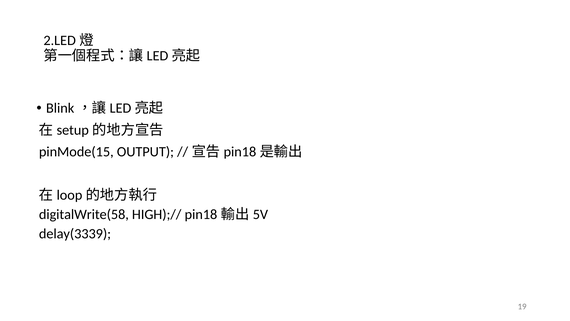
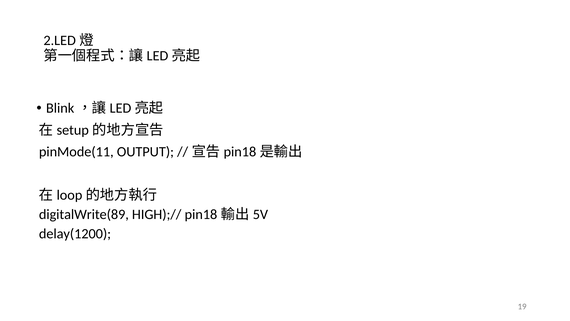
pinMode(15: pinMode(15 -> pinMode(11
digitalWrite(58: digitalWrite(58 -> digitalWrite(89
delay(3339: delay(3339 -> delay(1200
